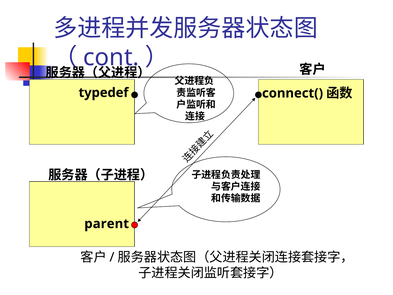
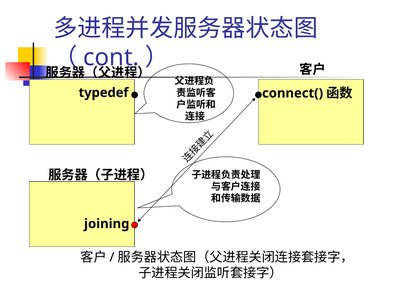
parent: parent -> joining
